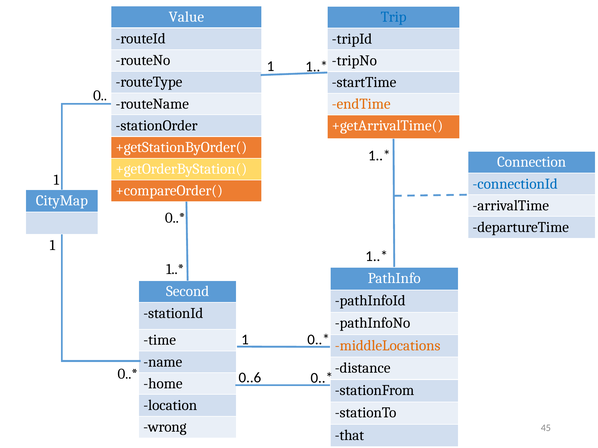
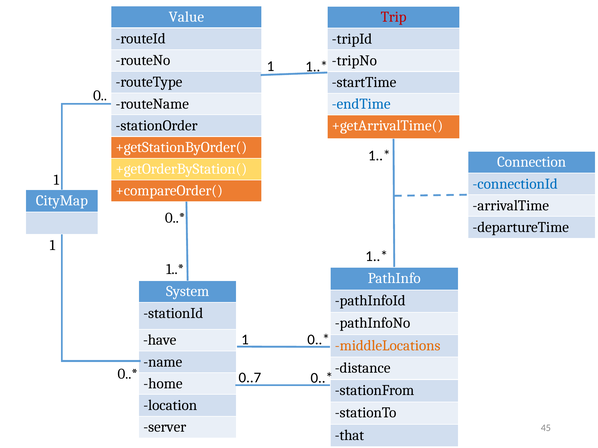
Trip colour: blue -> red
endTime colour: orange -> blue
Second: Second -> System
time: time -> have
0..6: 0..6 -> 0..7
wrong: wrong -> server
